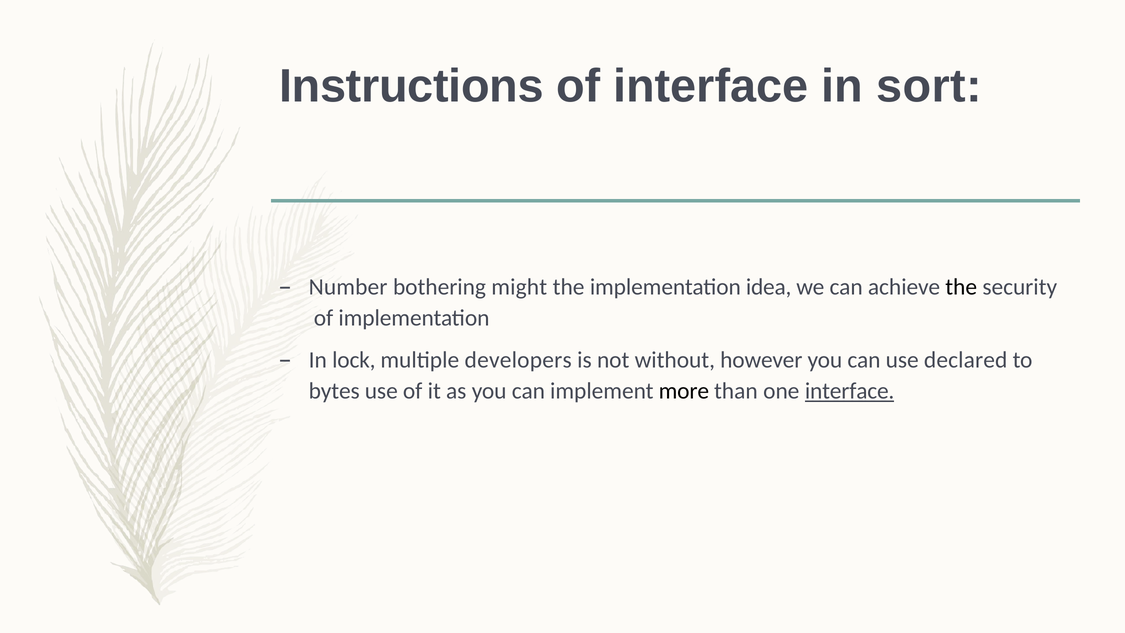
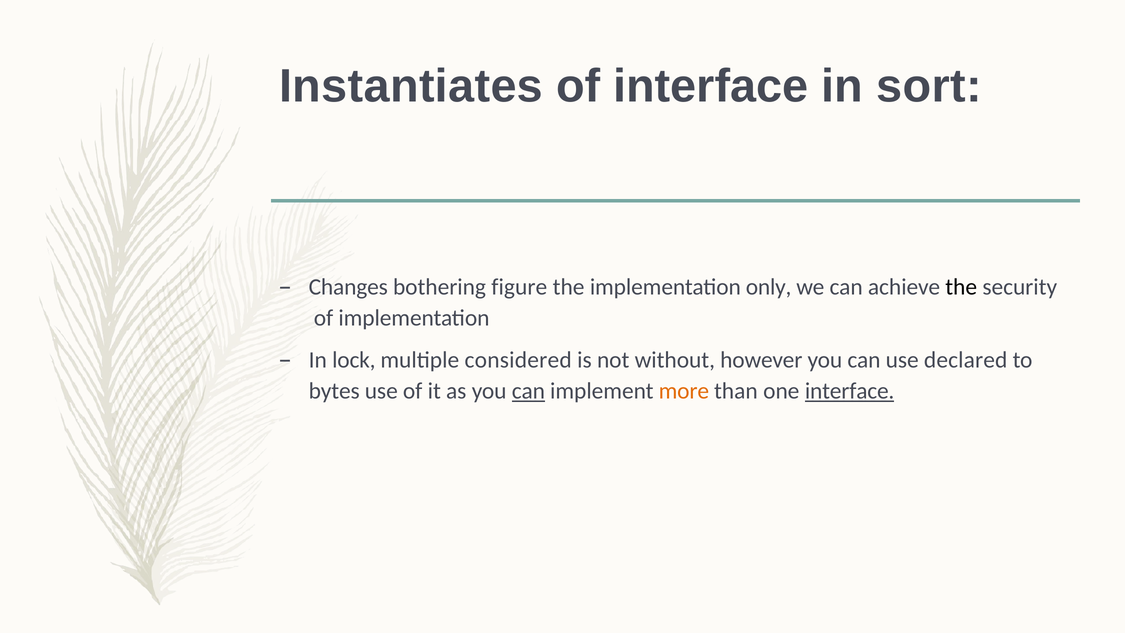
Instructions: Instructions -> Instantiates
Number: Number -> Changes
might: might -> figure
idea: idea -> only
developers: developers -> considered
can at (528, 391) underline: none -> present
more colour: black -> orange
